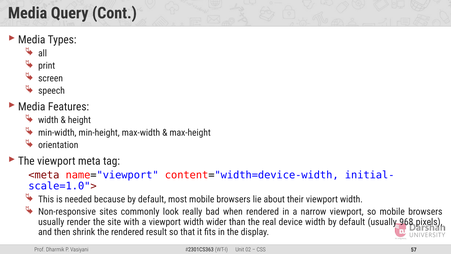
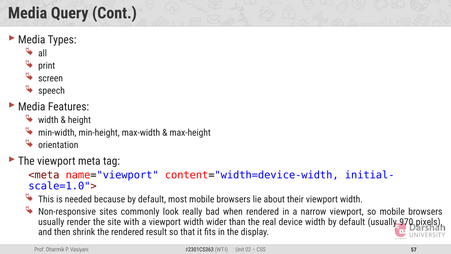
968: 968 -> 970
